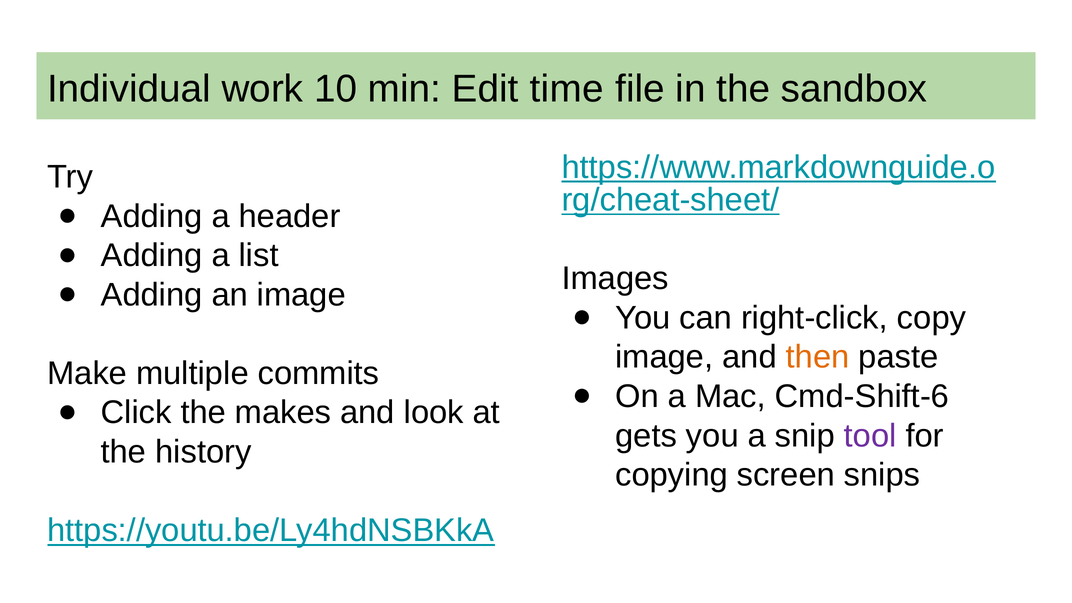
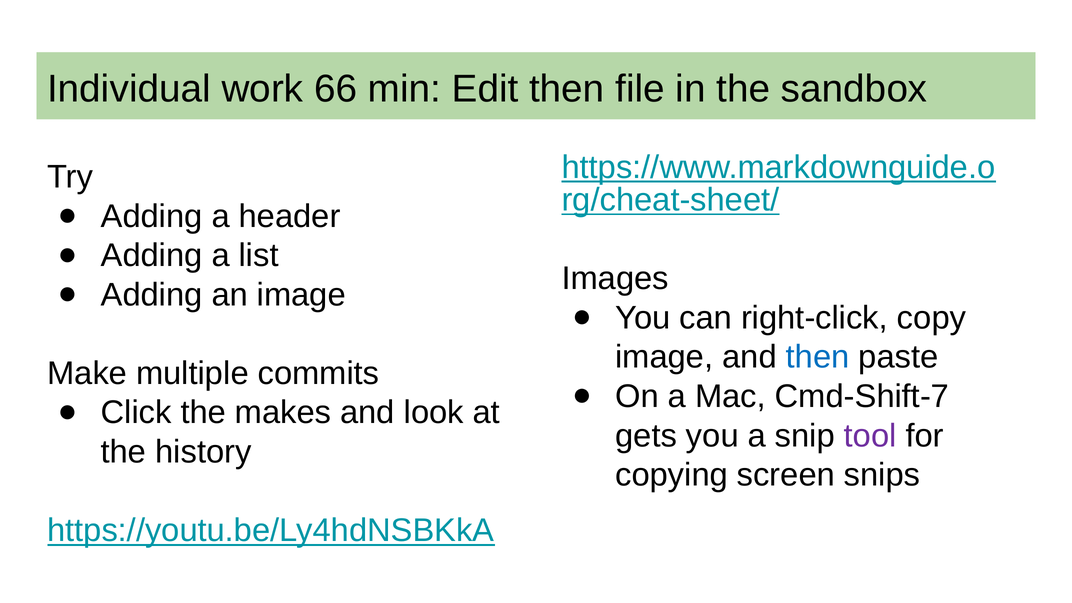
10: 10 -> 66
Edit time: time -> then
then at (818, 357) colour: orange -> blue
Cmd-Shift-6: Cmd-Shift-6 -> Cmd-Shift-7
